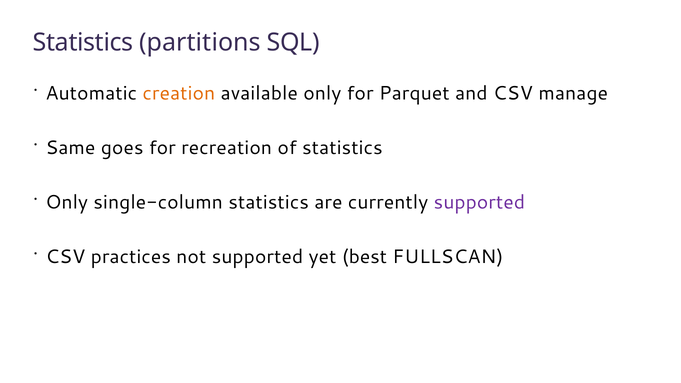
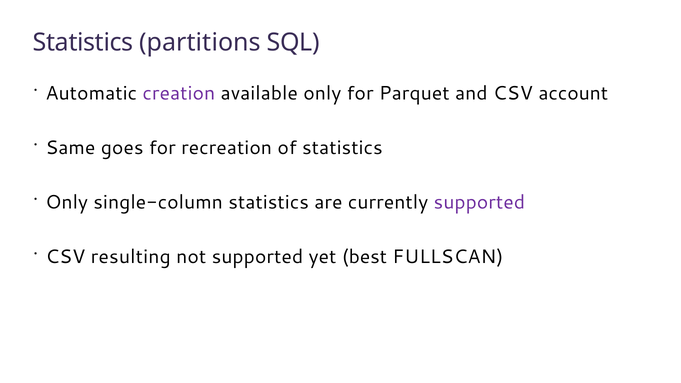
creation colour: orange -> purple
manage: manage -> account
practices: practices -> resulting
